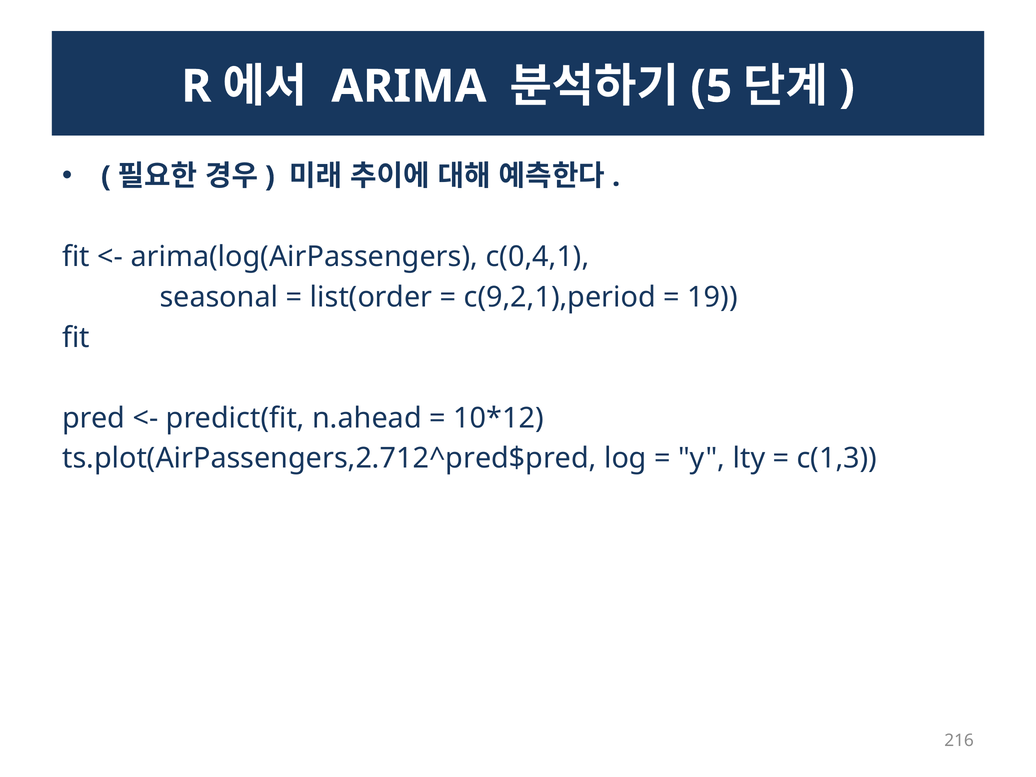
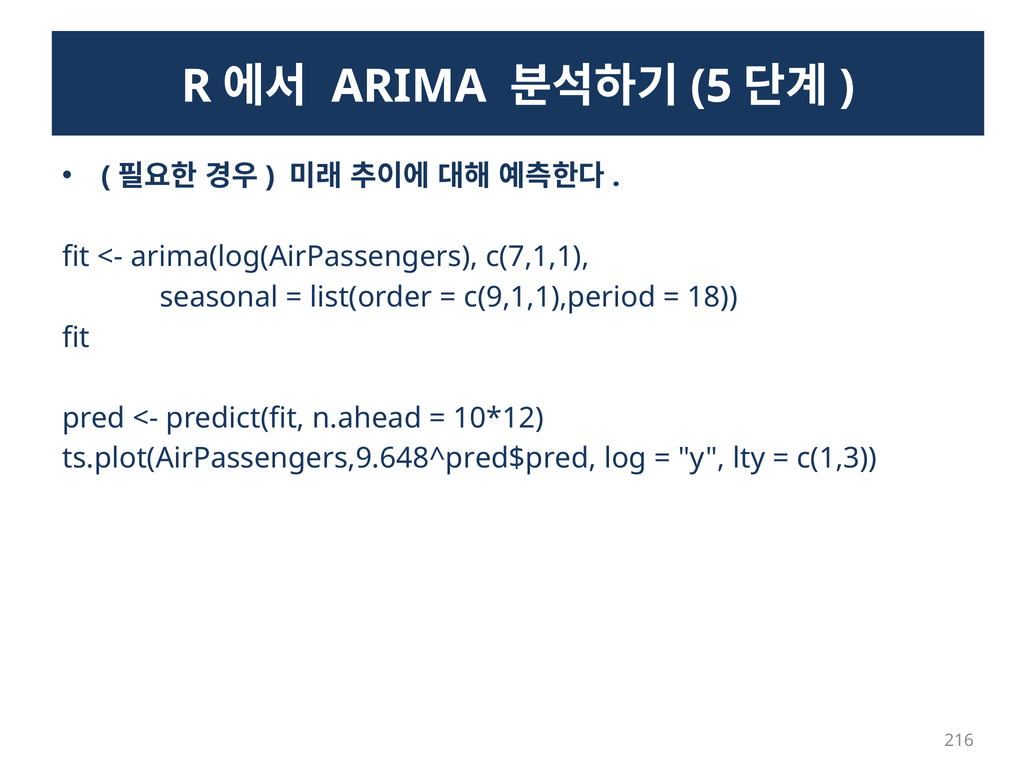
c(0,4,1: c(0,4,1 -> c(7,1,1
c(9,2,1),period: c(9,2,1),period -> c(9,1,1),period
19: 19 -> 18
ts.plot(AirPassengers,2.712^pred$pred: ts.plot(AirPassengers,2.712^pred$pred -> ts.plot(AirPassengers,9.648^pred$pred
